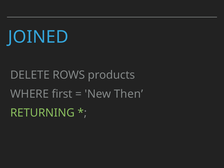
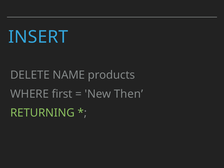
JOINED: JOINED -> INSERT
ROWS: ROWS -> NAME
